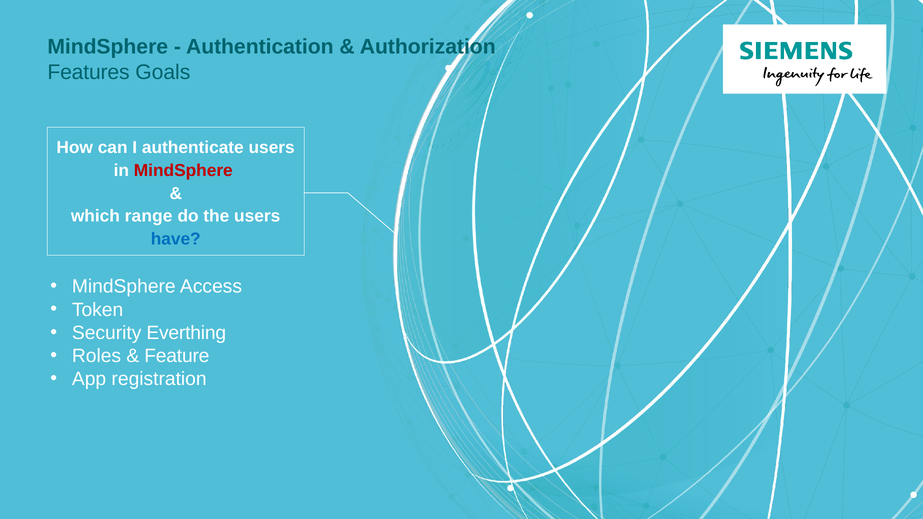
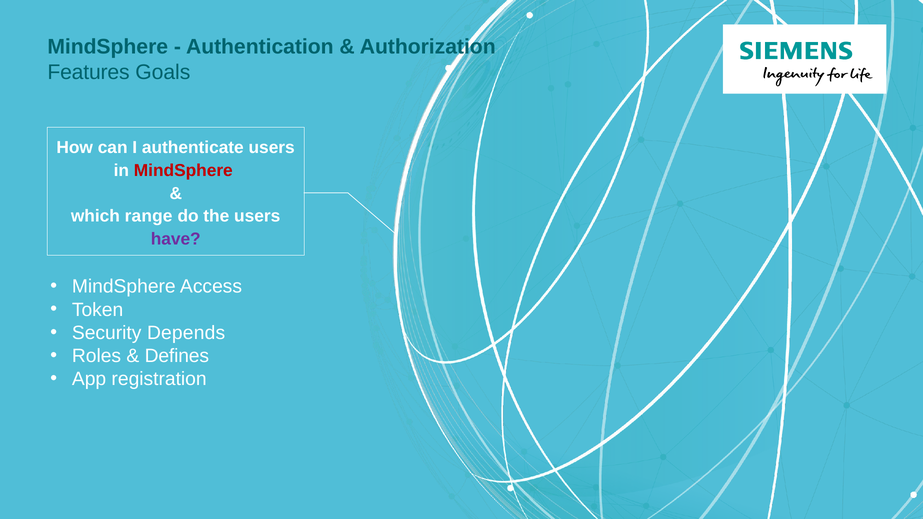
have colour: blue -> purple
Everthing: Everthing -> Depends
Feature: Feature -> Defines
